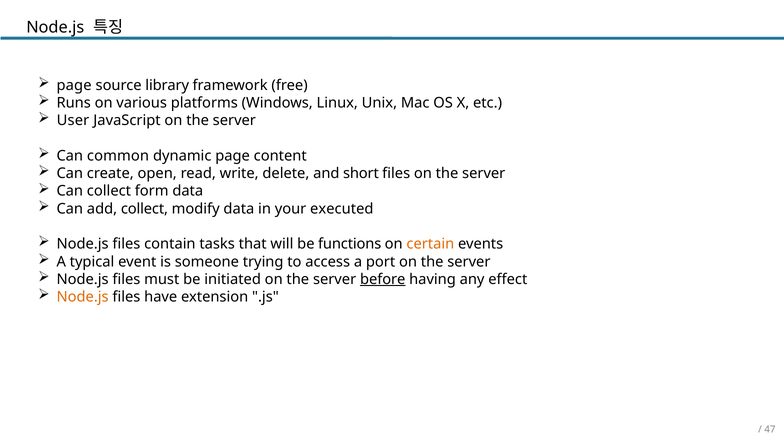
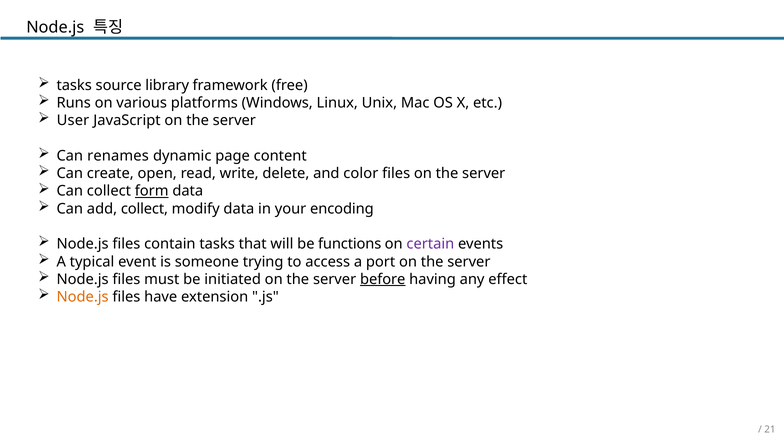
page at (74, 85): page -> tasks
common: common -> renames
short: short -> color
form underline: none -> present
executed: executed -> encoding
certain colour: orange -> purple
47: 47 -> 21
